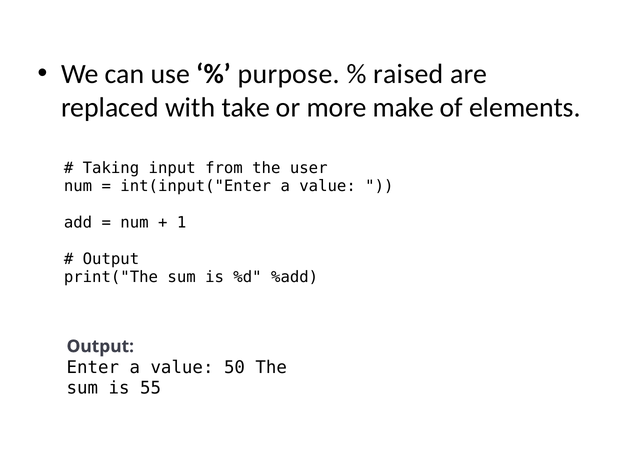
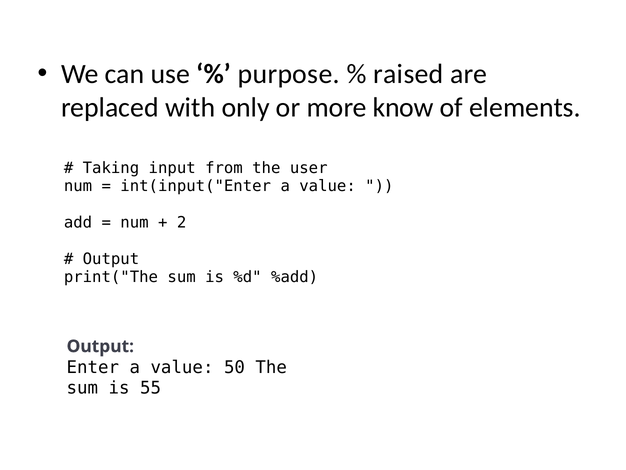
take: take -> only
make: make -> know
1: 1 -> 2
